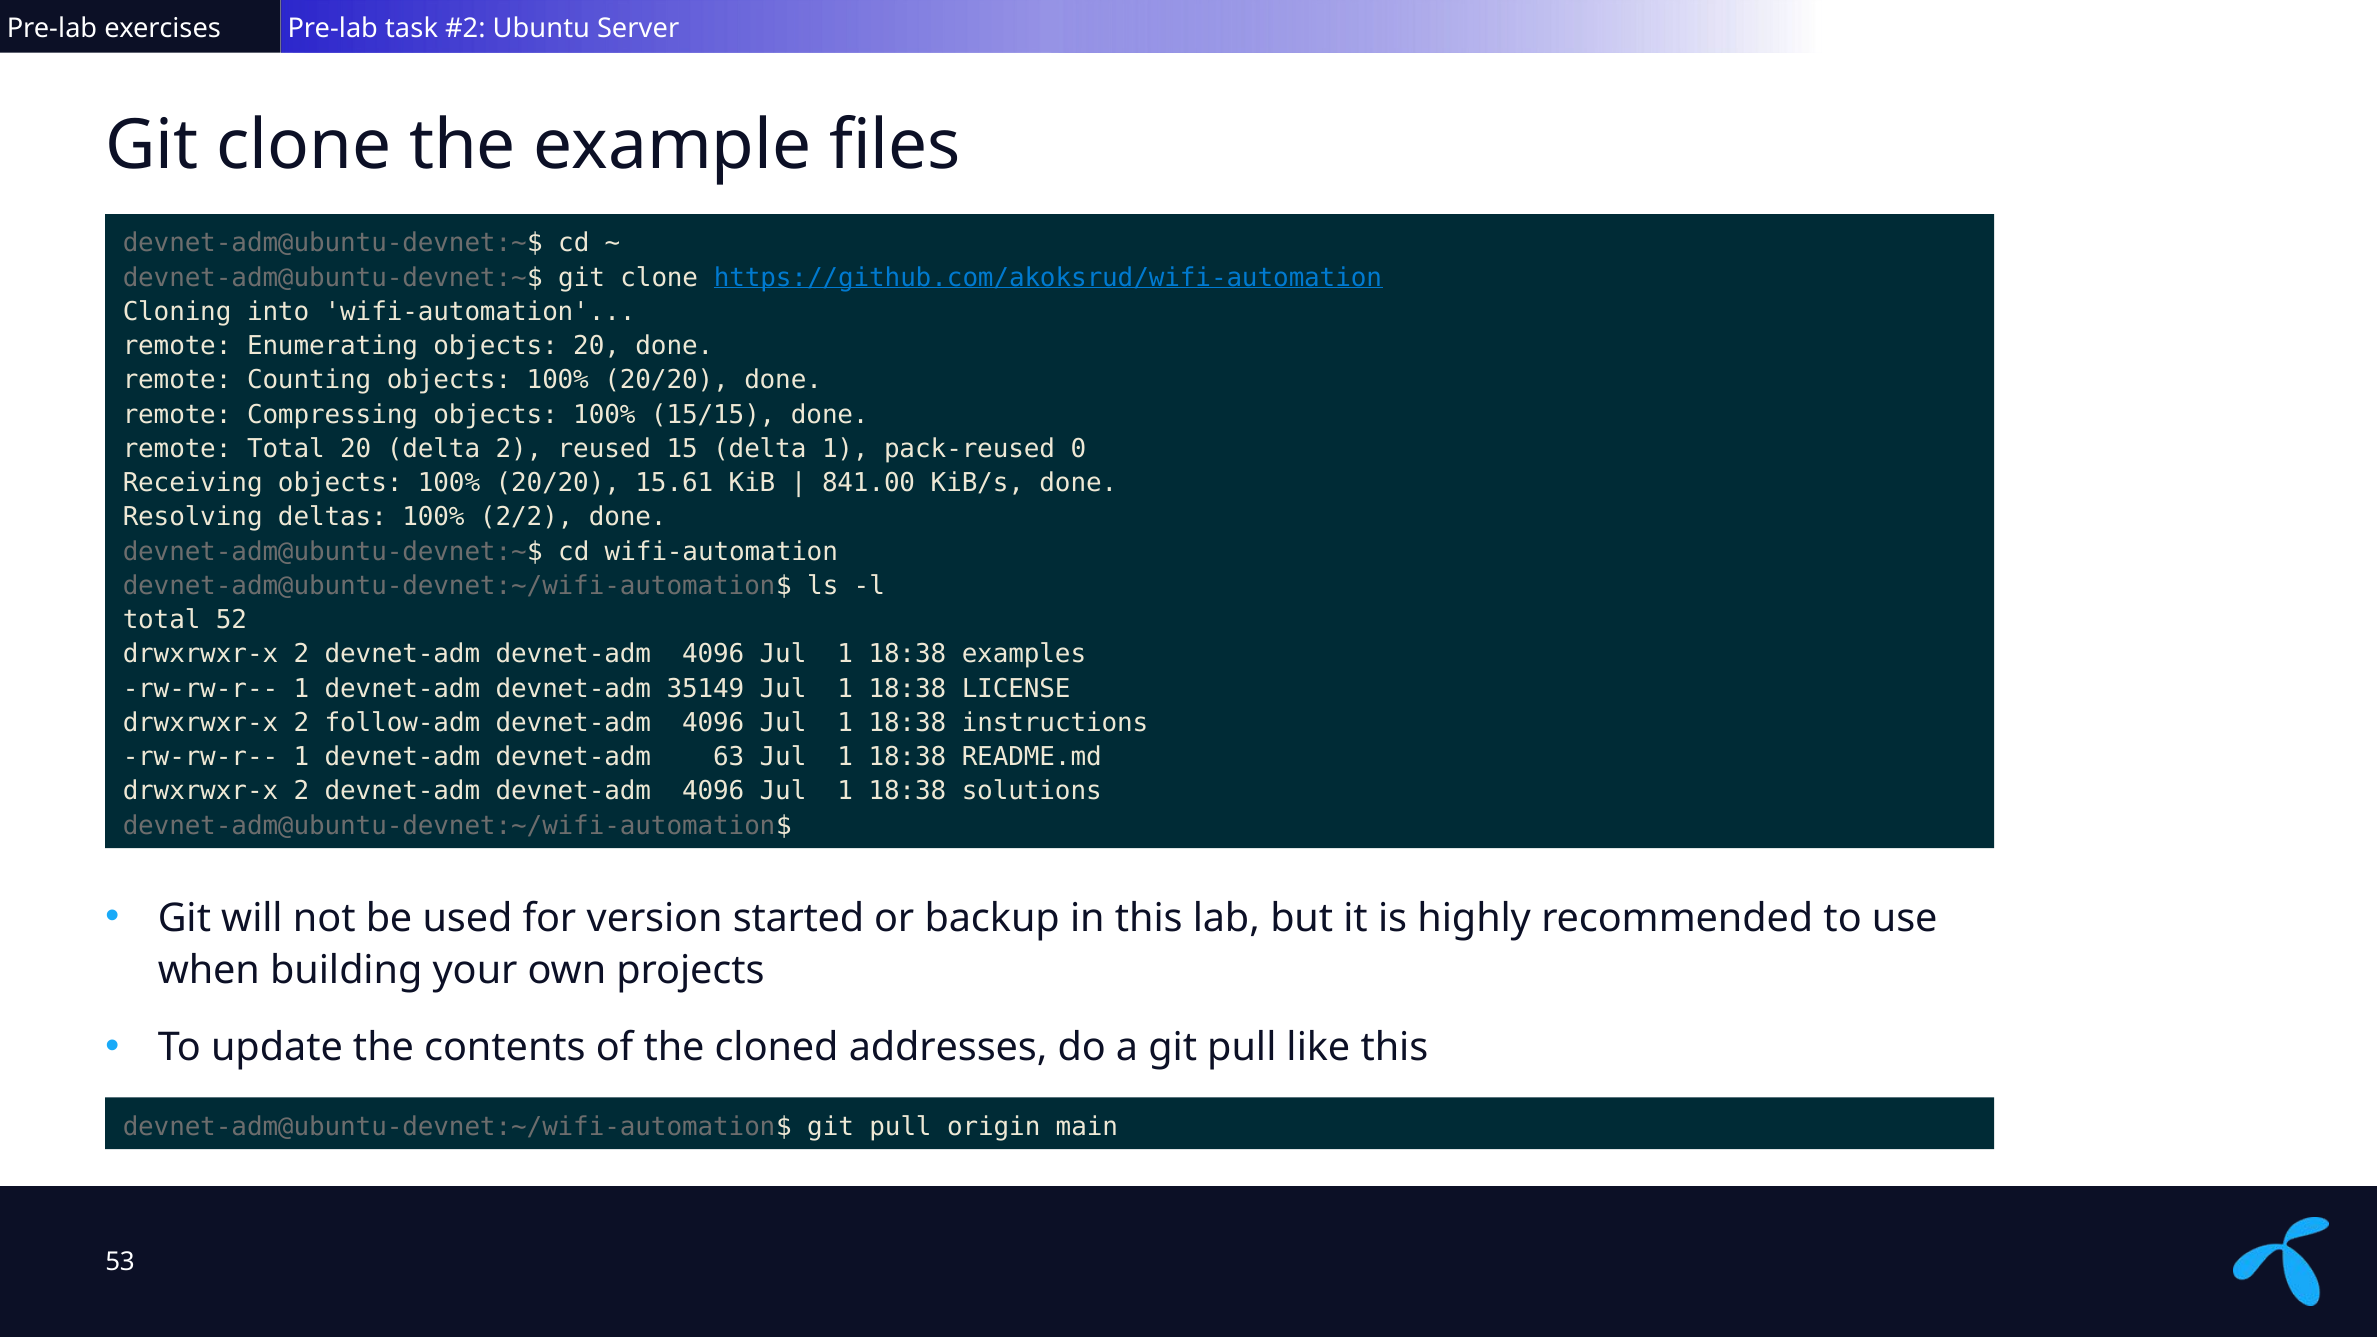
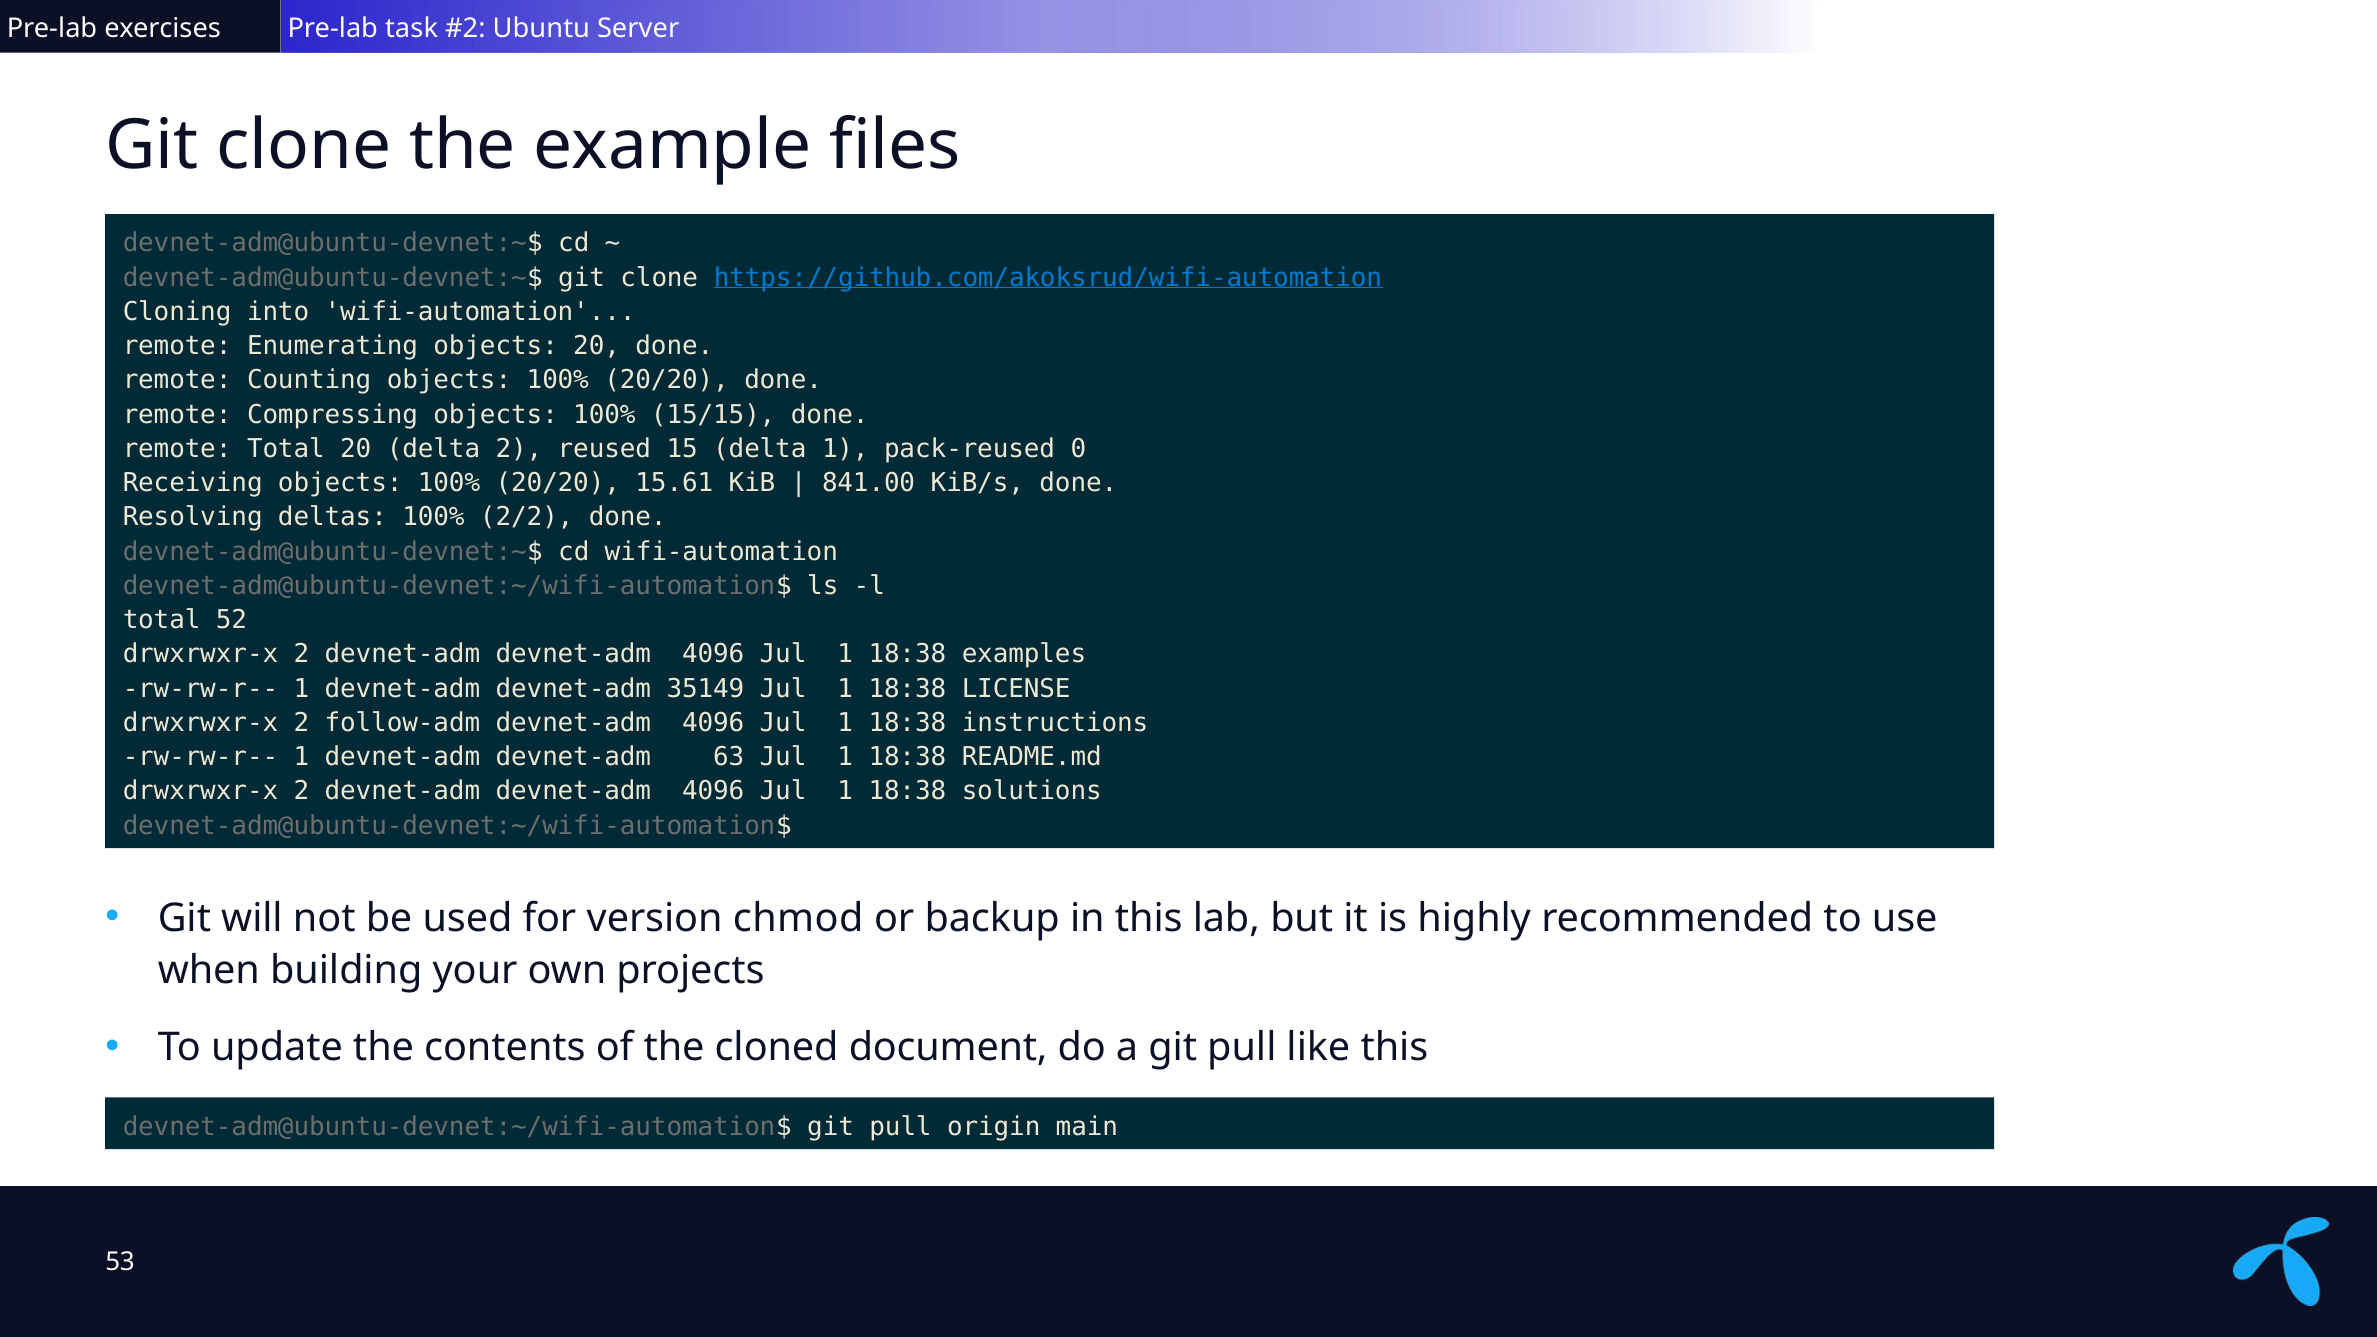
started: started -> chmod
addresses: addresses -> document
